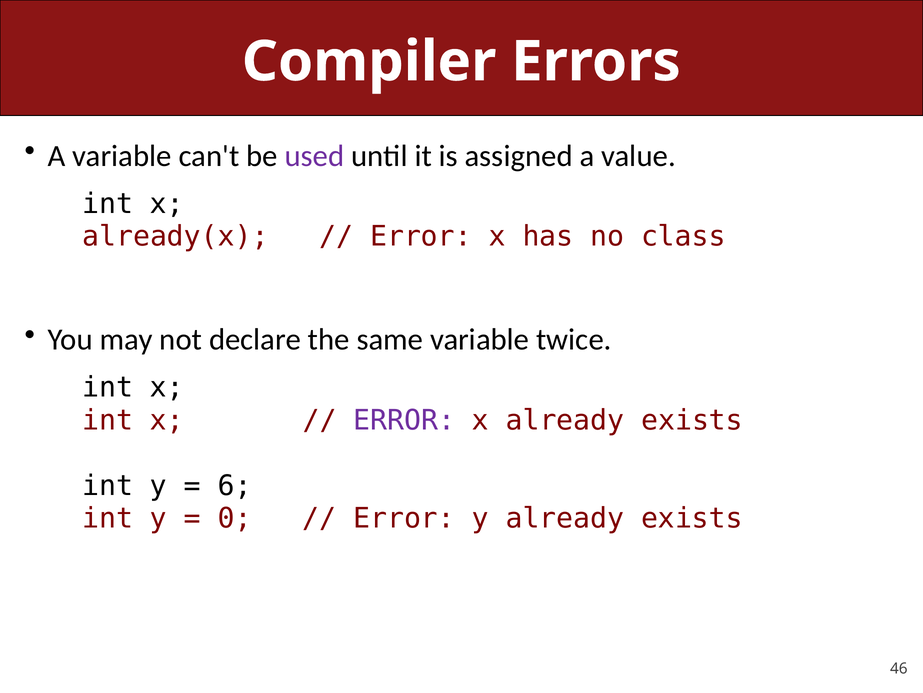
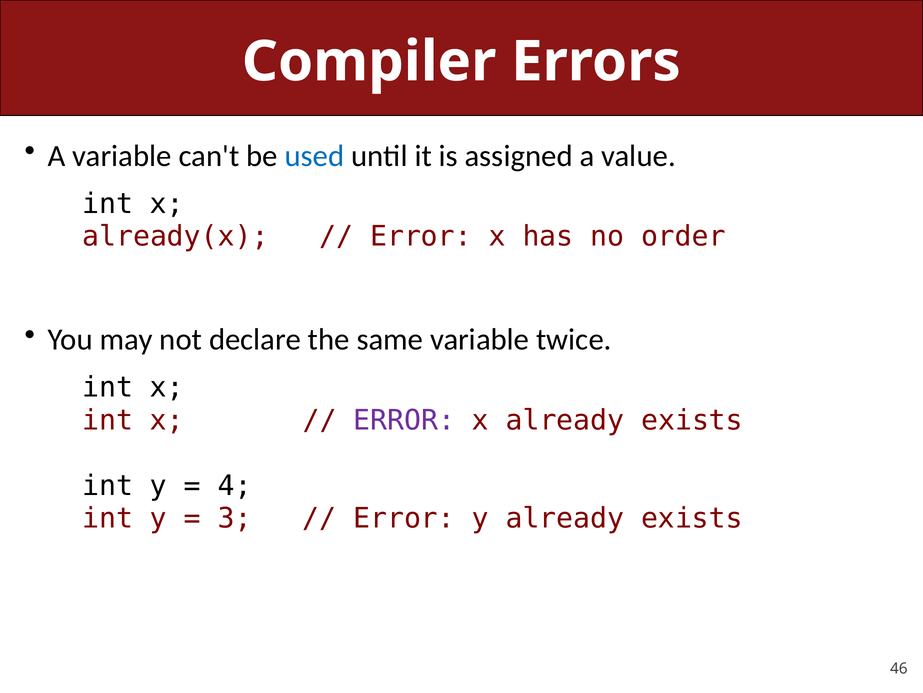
used colour: purple -> blue
class: class -> order
6: 6 -> 4
0: 0 -> 3
